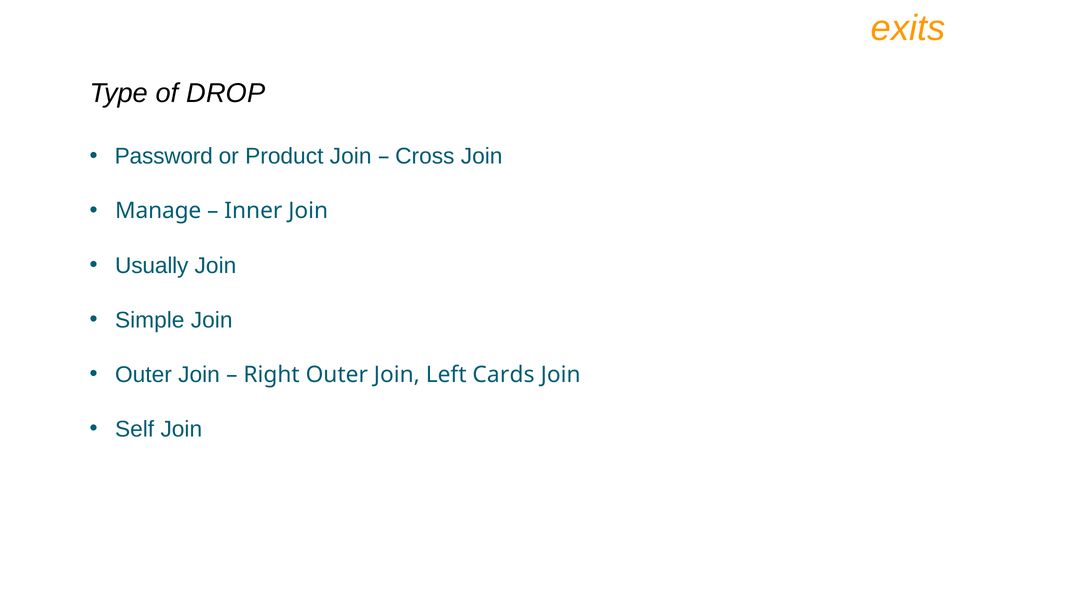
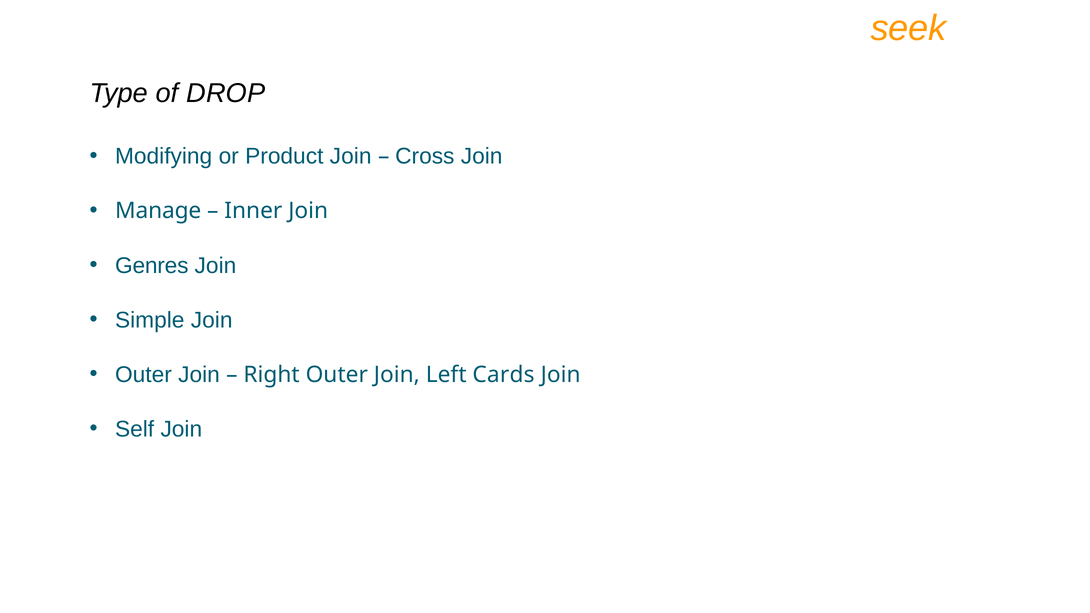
exits: exits -> seek
Password: Password -> Modifying
Usually: Usually -> Genres
